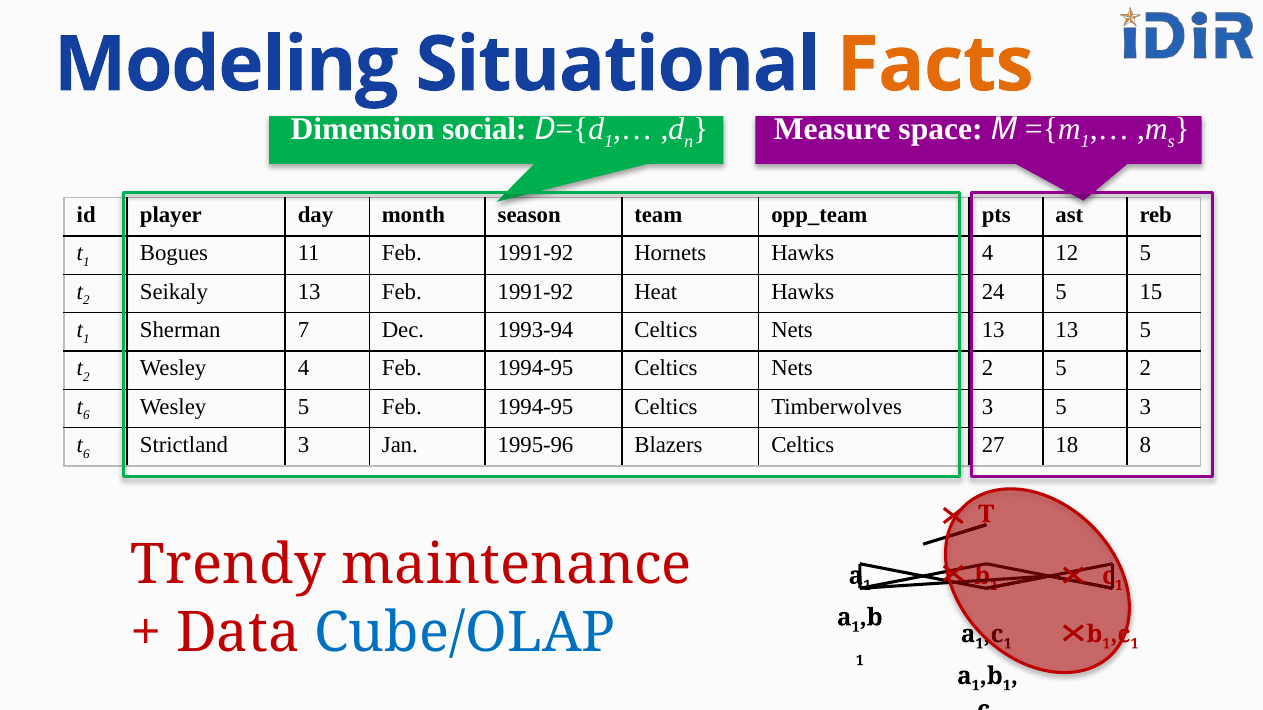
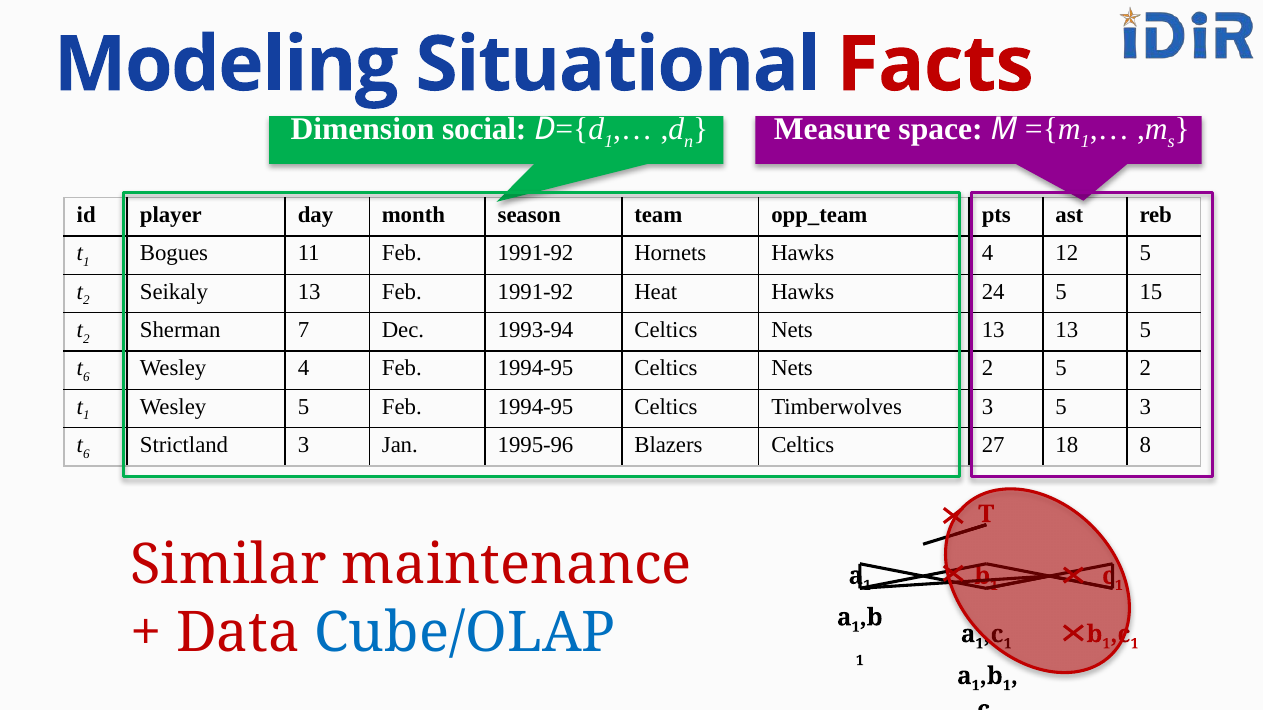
Facts colour: orange -> red
1 at (86, 339): 1 -> 2
2 at (86, 378): 2 -> 6
6 at (86, 416): 6 -> 1
Trendy: Trendy -> Similar
